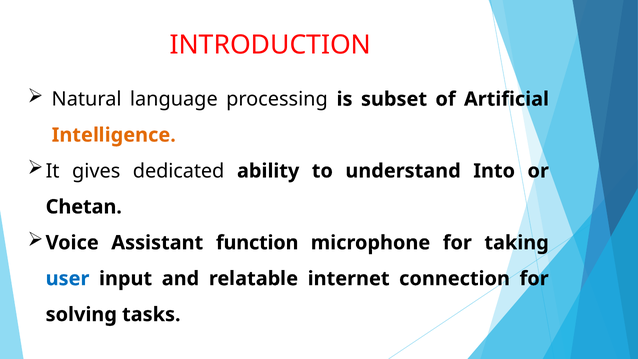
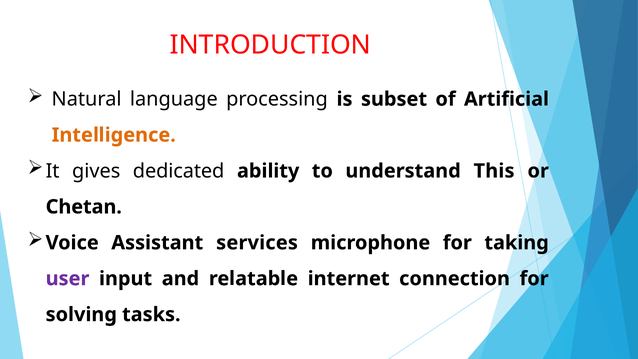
Into: Into -> This
function: function -> services
user colour: blue -> purple
